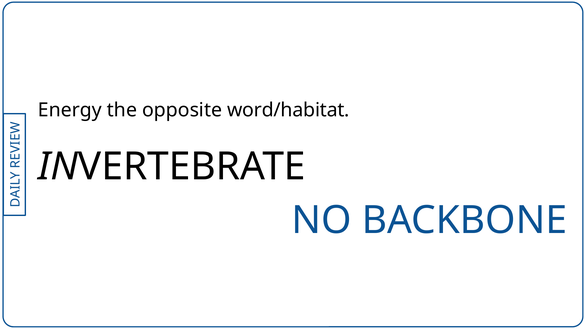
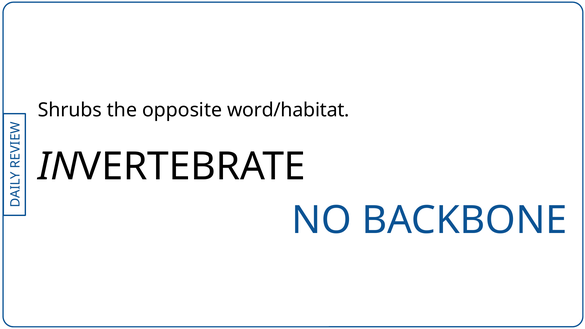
Energy: Energy -> Shrubs
